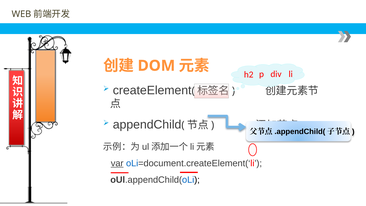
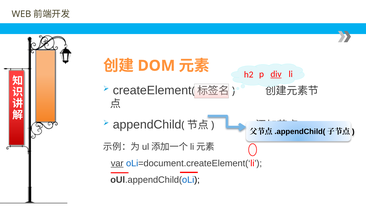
div underline: none -> present
